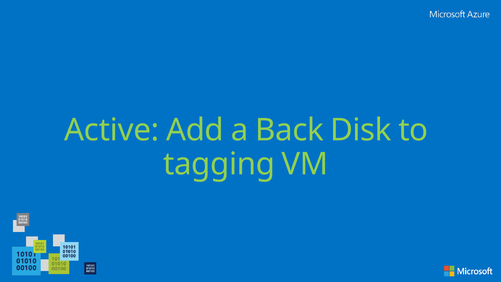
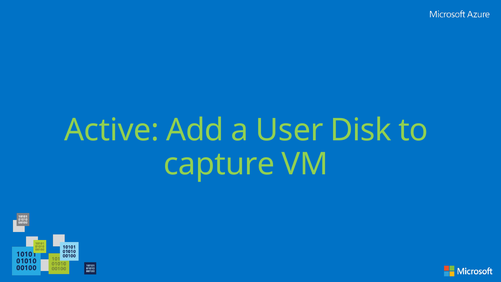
Back: Back -> User
tagging: tagging -> capture
